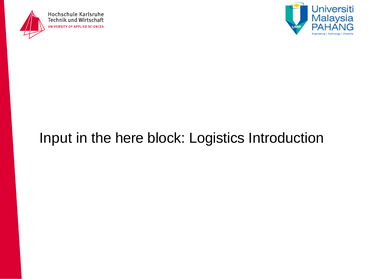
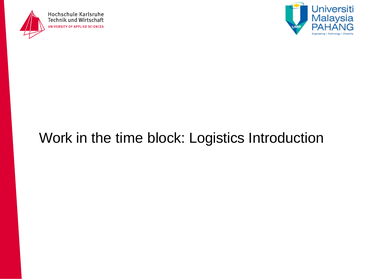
Input: Input -> Work
here: here -> time
